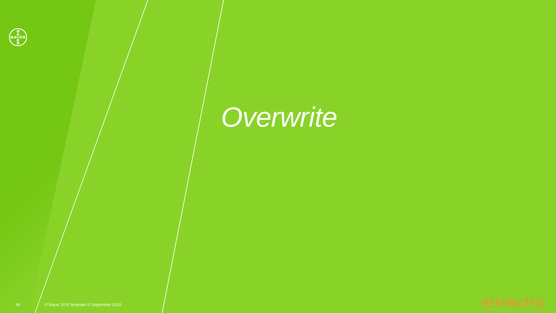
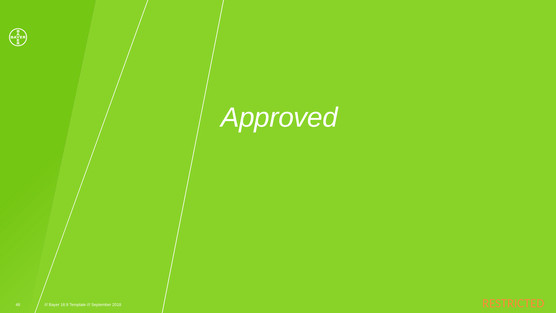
Overwrite: Overwrite -> Approved
